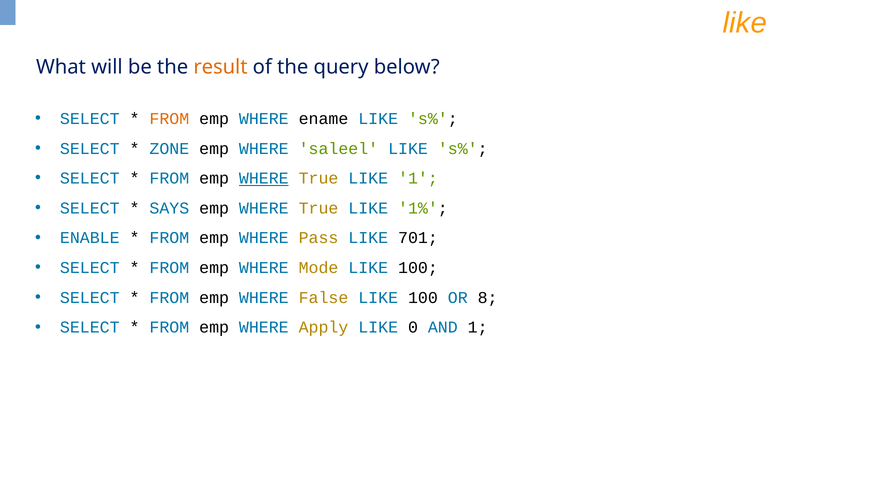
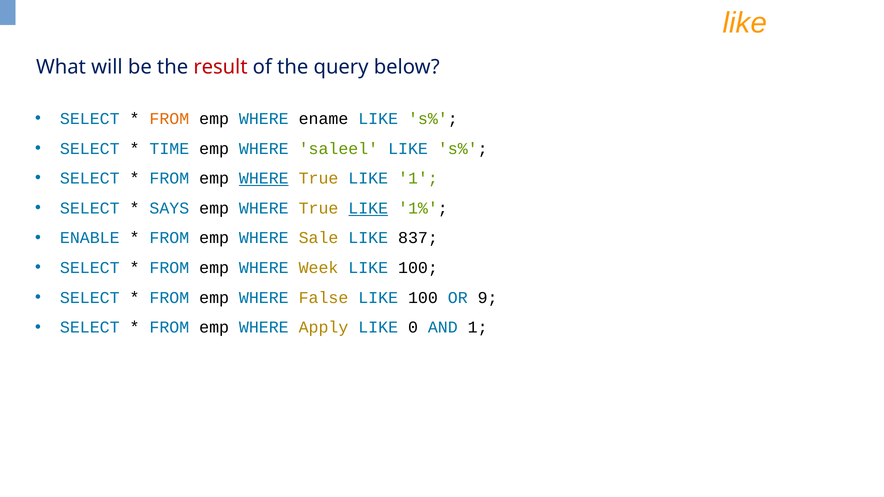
result colour: orange -> red
ZONE: ZONE -> TIME
LIKE at (368, 208) underline: none -> present
Pass: Pass -> Sale
701: 701 -> 837
Mode: Mode -> Week
8: 8 -> 9
